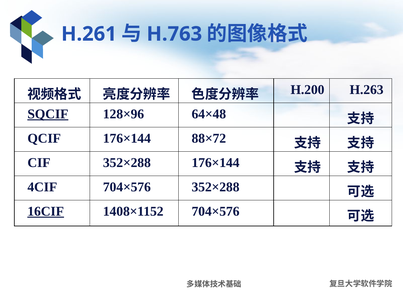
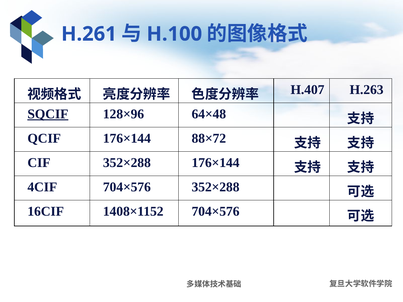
H.763: H.763 -> H.100
H.200: H.200 -> H.407
16CIF underline: present -> none
